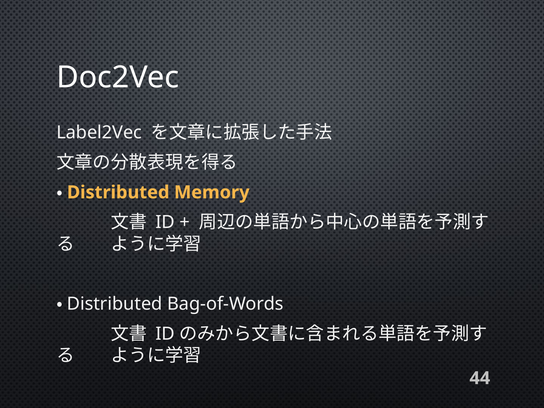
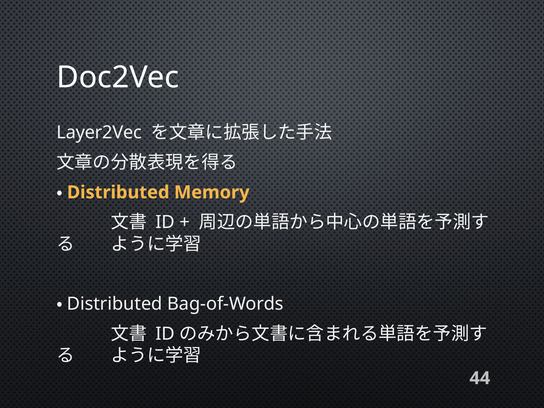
Label2Vec: Label2Vec -> Layer2Vec
